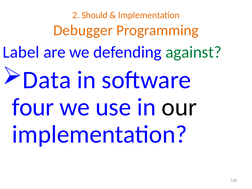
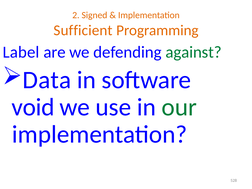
Should: Should -> Signed
Debugger: Debugger -> Sufficient
four: four -> void
our colour: black -> green
